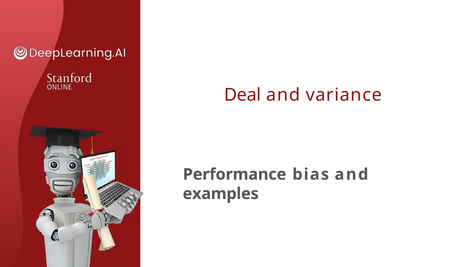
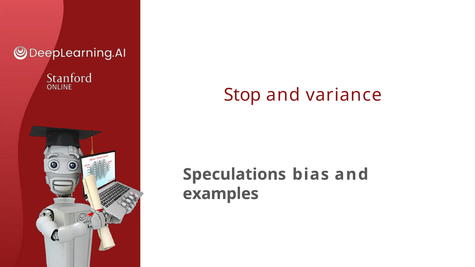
Deal: Deal -> Stop
Performance: Performance -> Speculations
